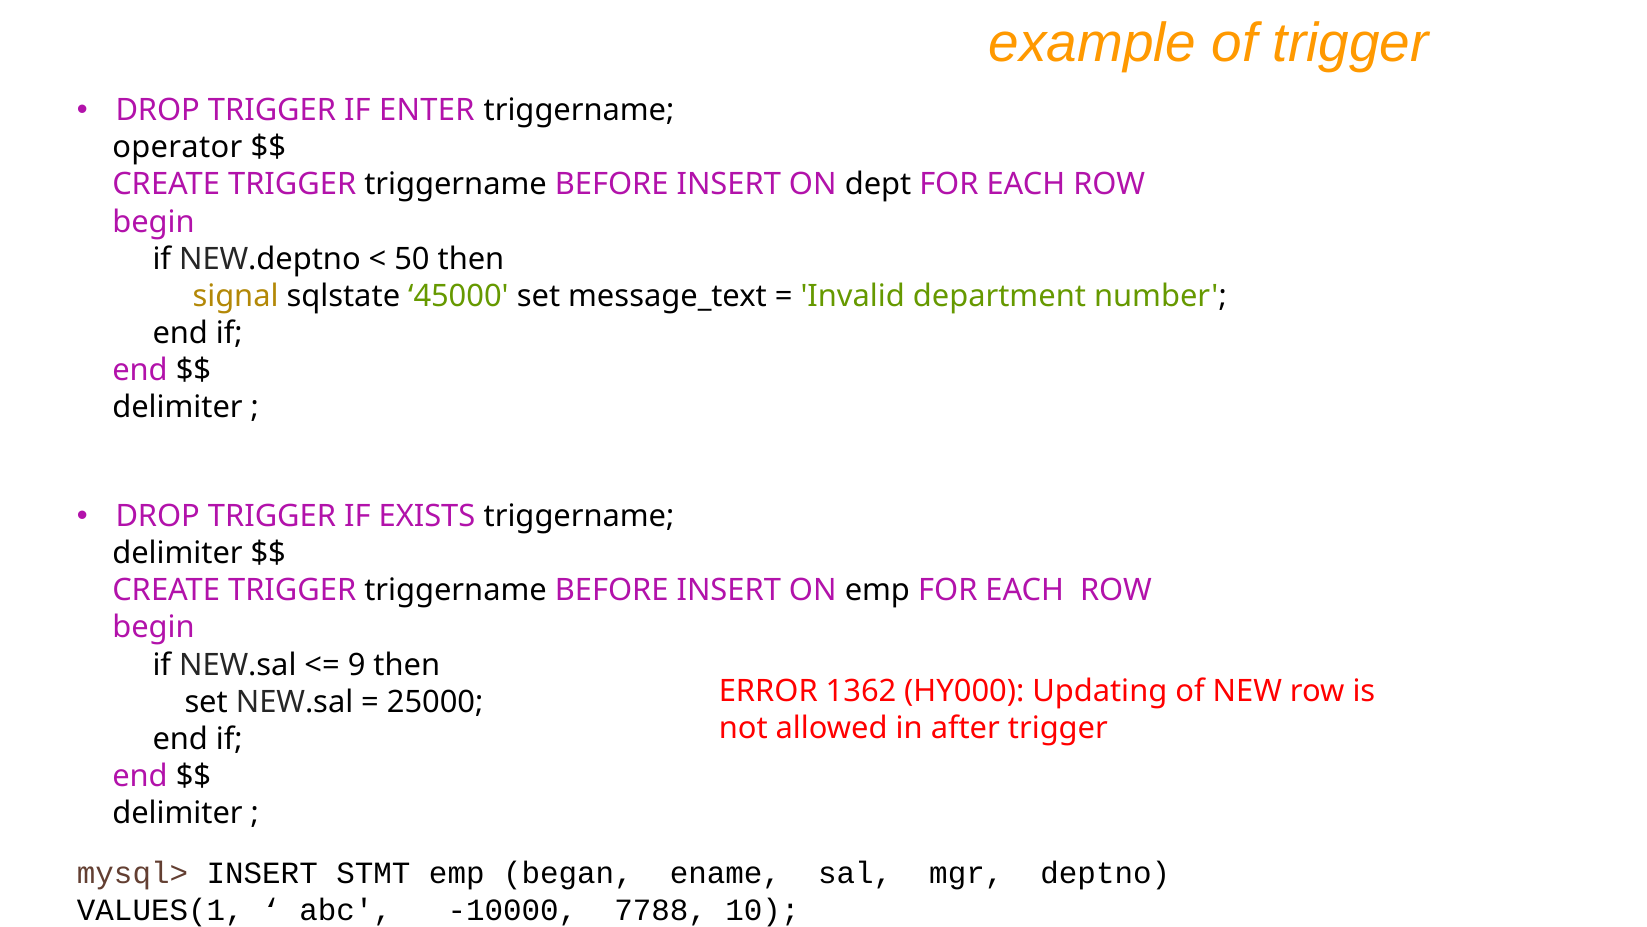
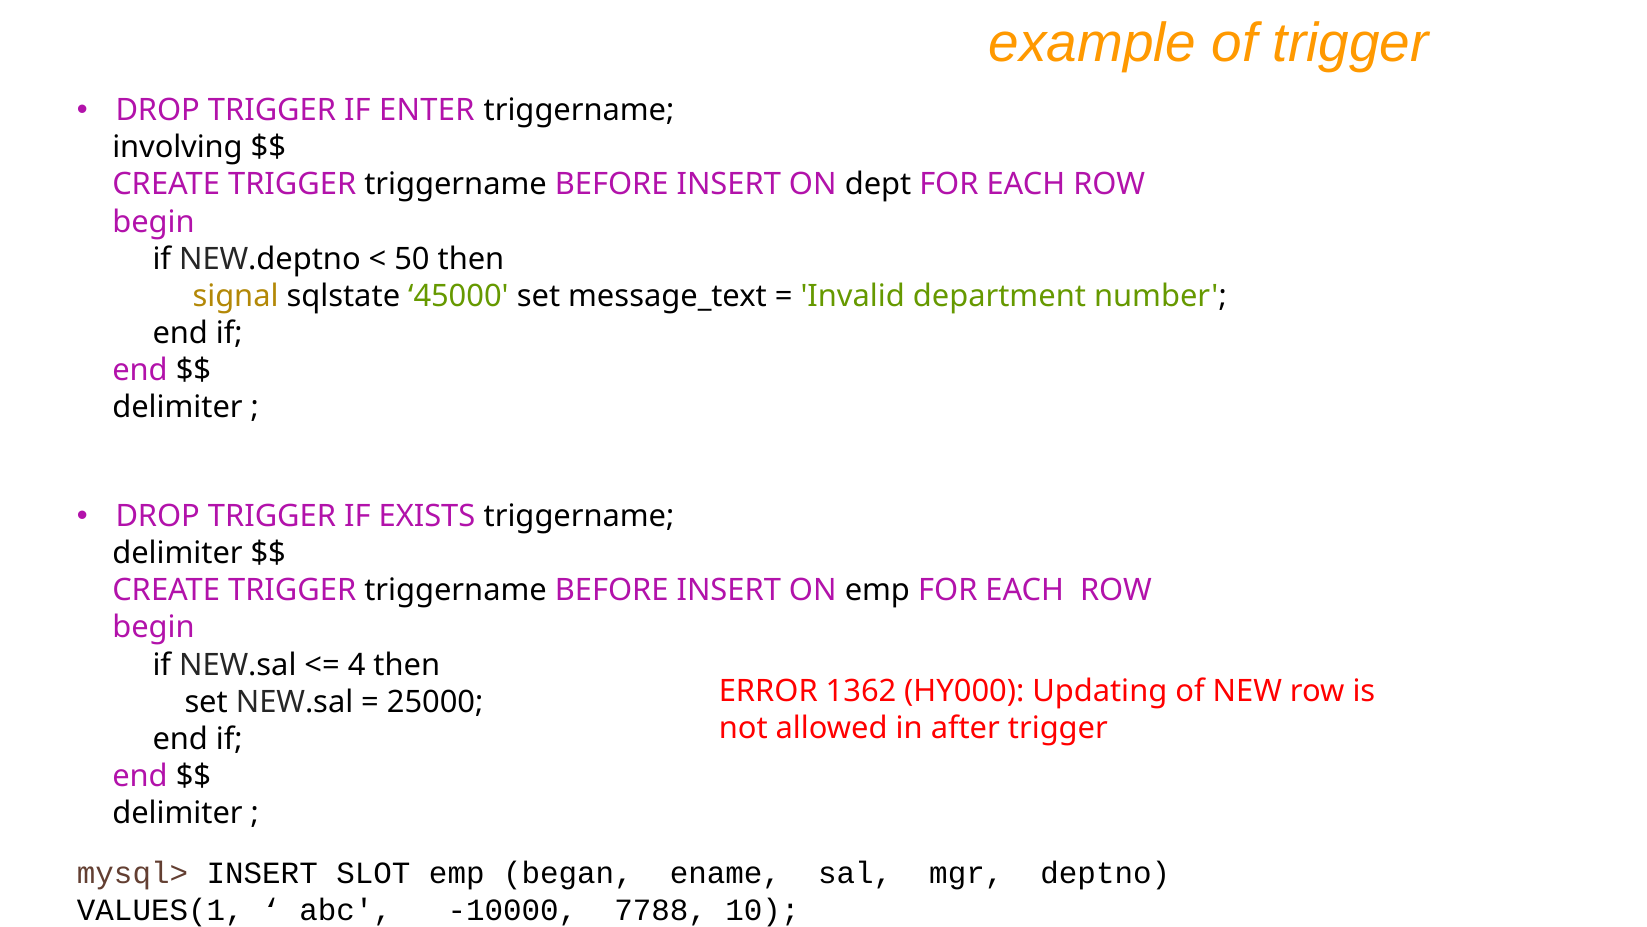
operator: operator -> involving
9: 9 -> 4
STMT: STMT -> SLOT
